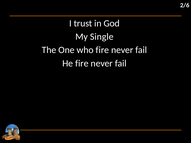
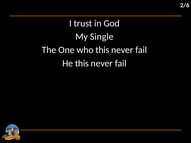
who fire: fire -> this
He fire: fire -> this
